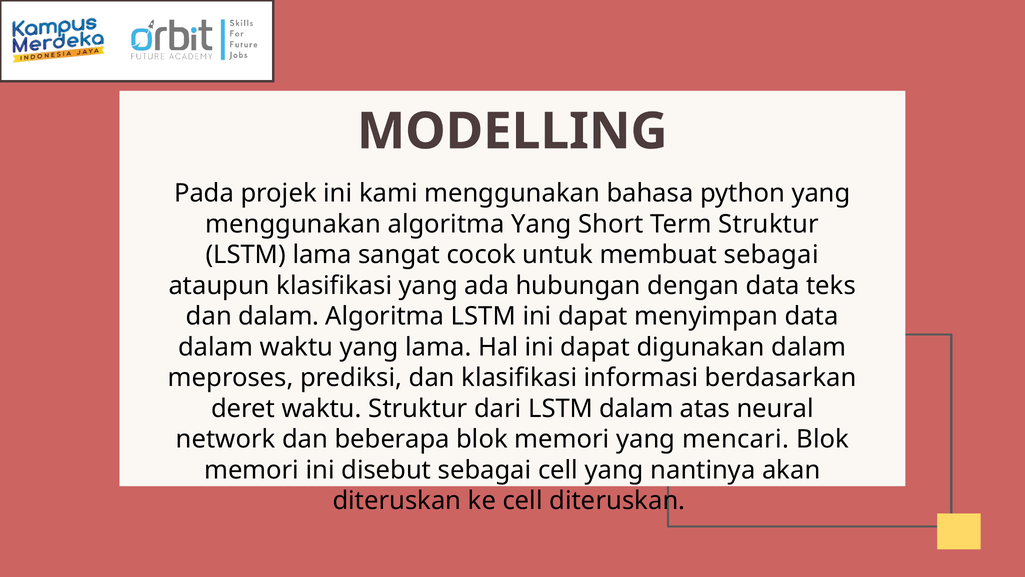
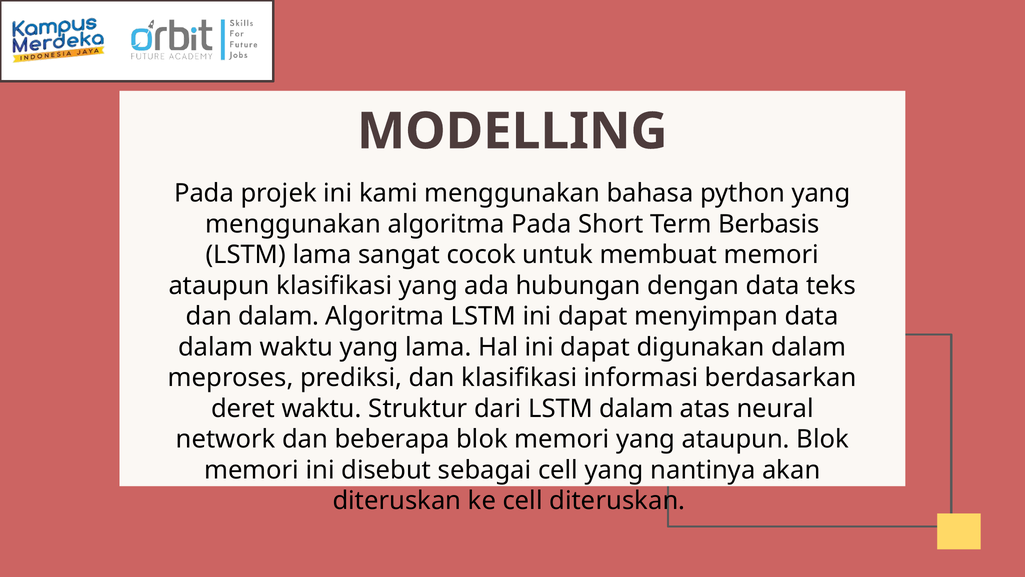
algoritma Yang: Yang -> Pada
Term Struktur: Struktur -> Berbasis
membuat sebagai: sebagai -> memori
yang mencari: mencari -> ataupun
